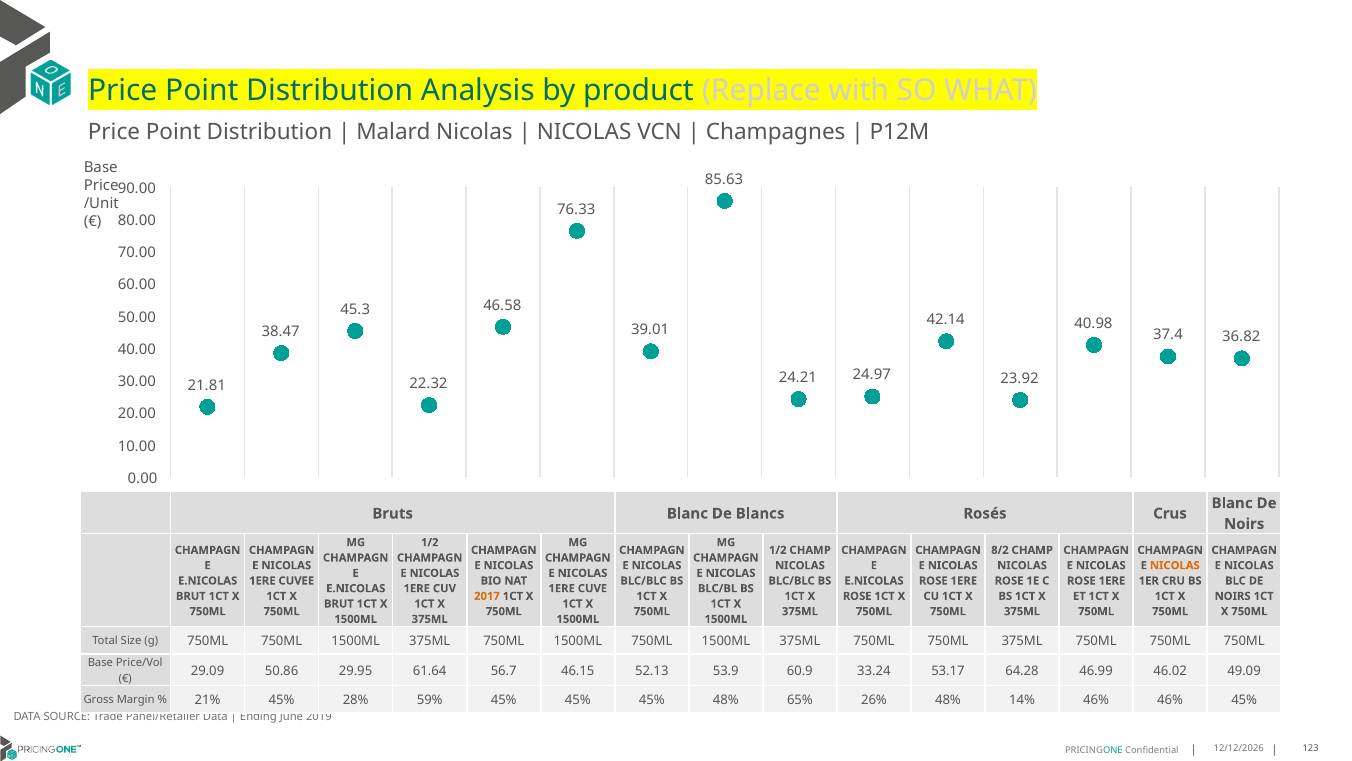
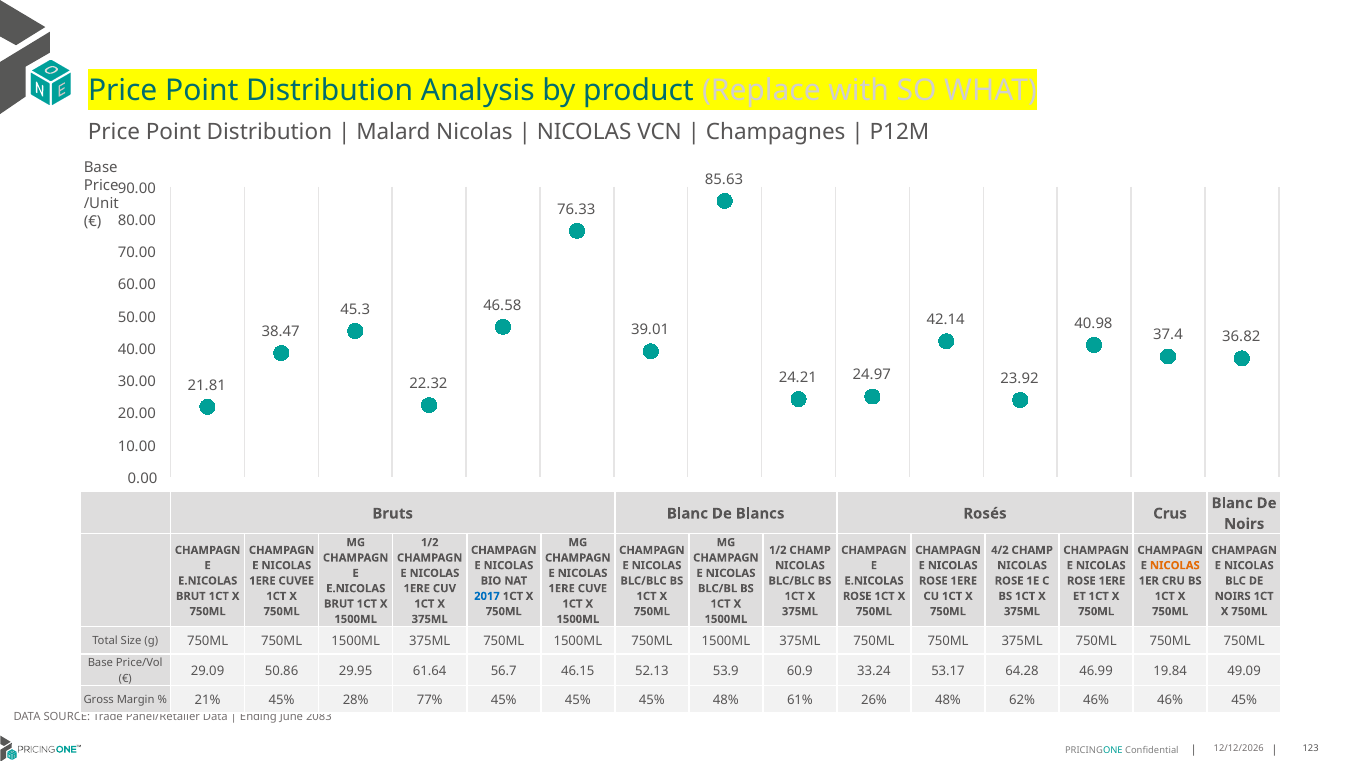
8/2: 8/2 -> 4/2
2017 colour: orange -> blue
46.02: 46.02 -> 19.84
59%: 59% -> 77%
65%: 65% -> 61%
14%: 14% -> 62%
2019: 2019 -> 2083
